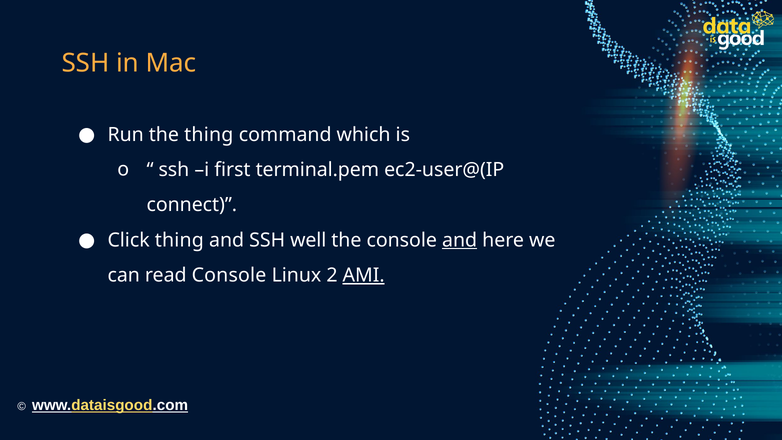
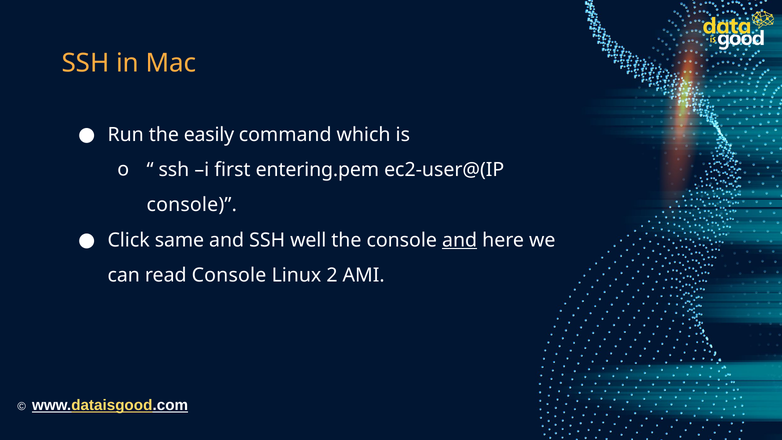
the thing: thing -> easily
terminal.pem: terminal.pem -> entering.pem
connect at (192, 205): connect -> console
Click thing: thing -> same
AMI underline: present -> none
